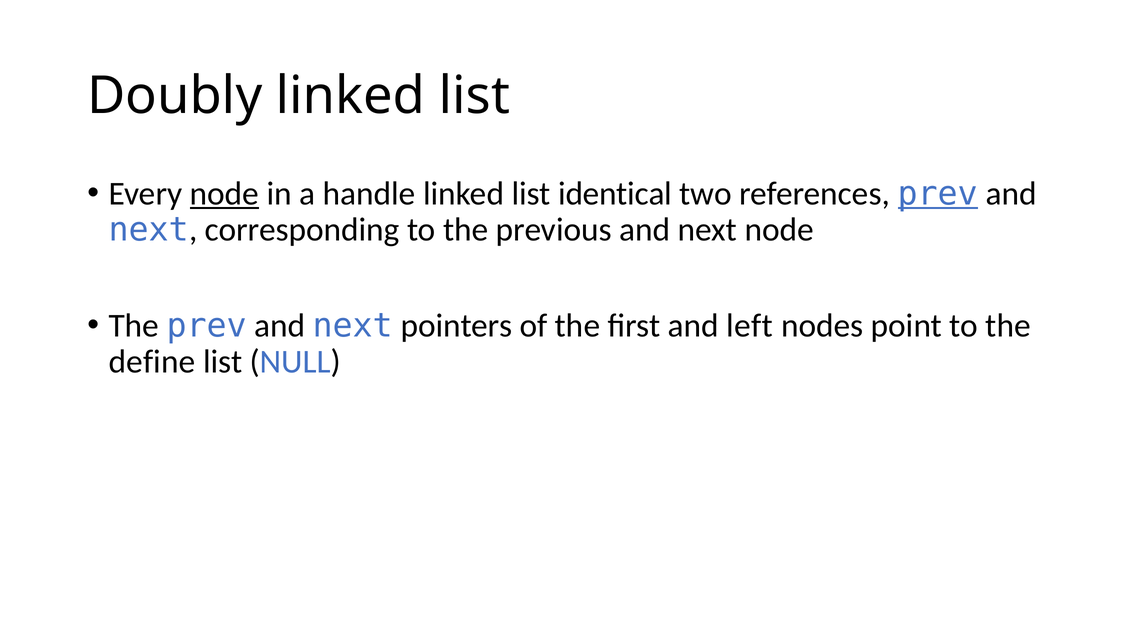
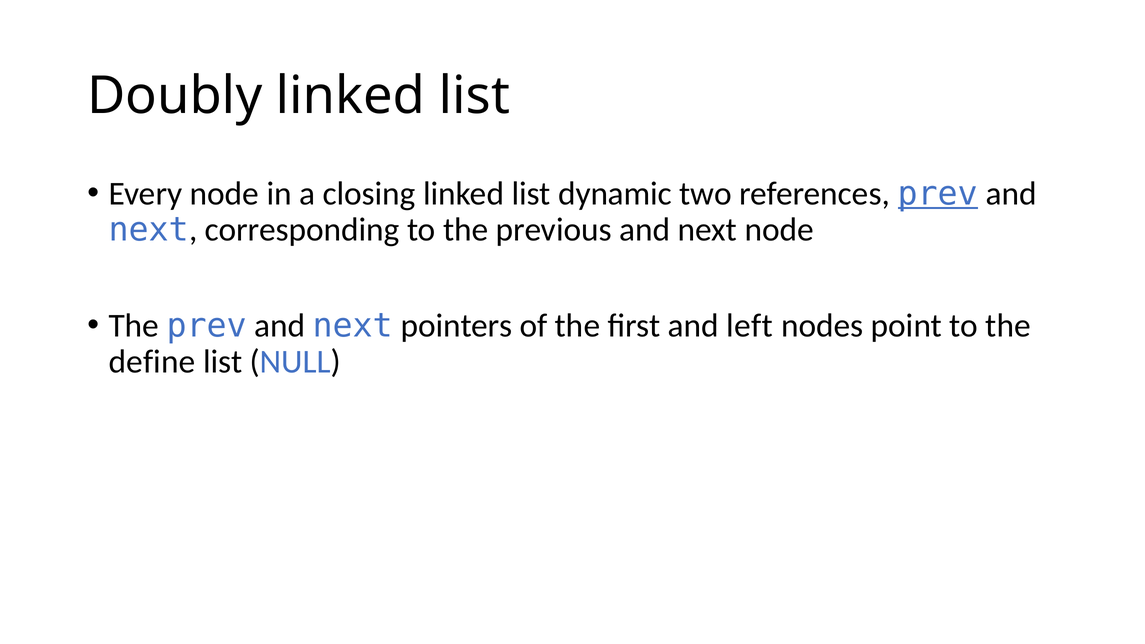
node at (224, 194) underline: present -> none
handle: handle -> closing
identical: identical -> dynamic
